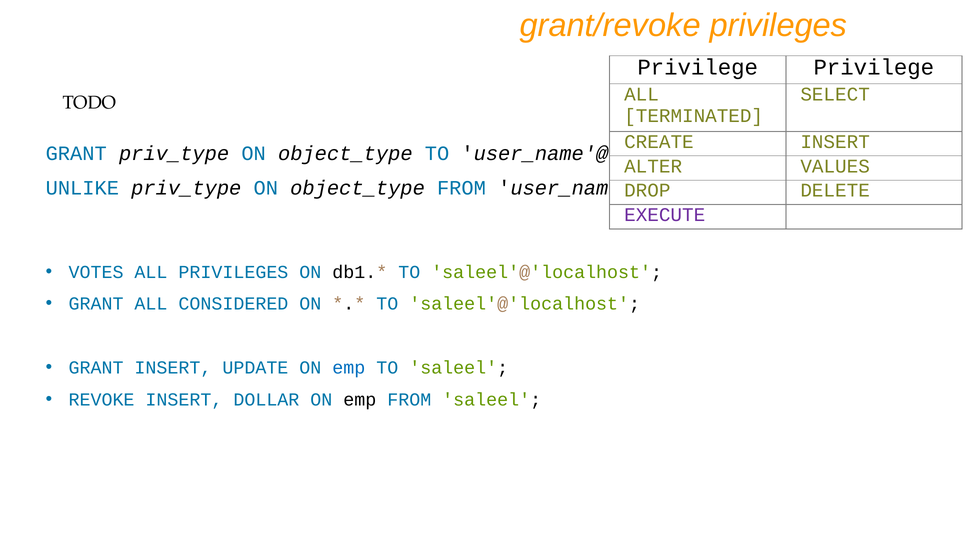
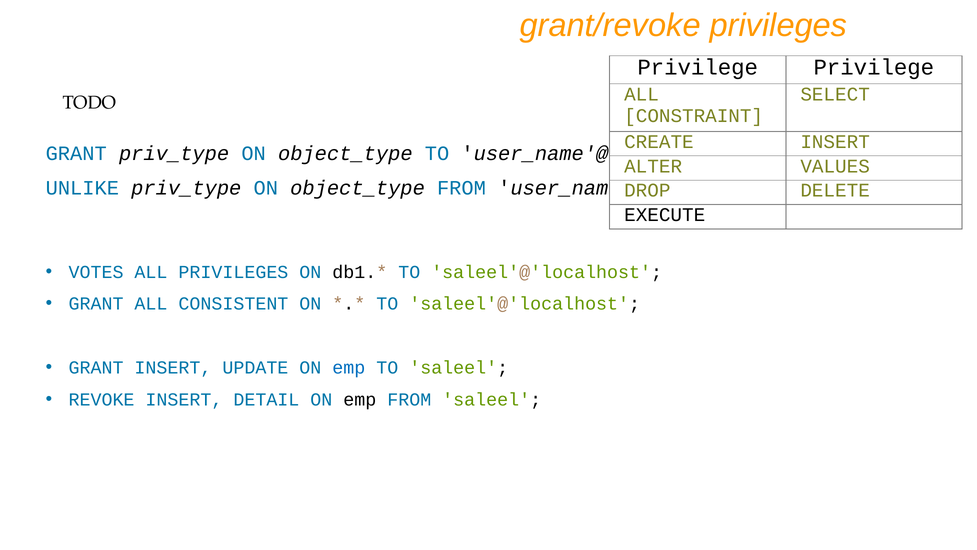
TERMINATED: TERMINATED -> CONSTRAINT
EXECUTE colour: purple -> black
CONSIDERED: CONSIDERED -> CONSISTENT
DOLLAR: DOLLAR -> DETAIL
